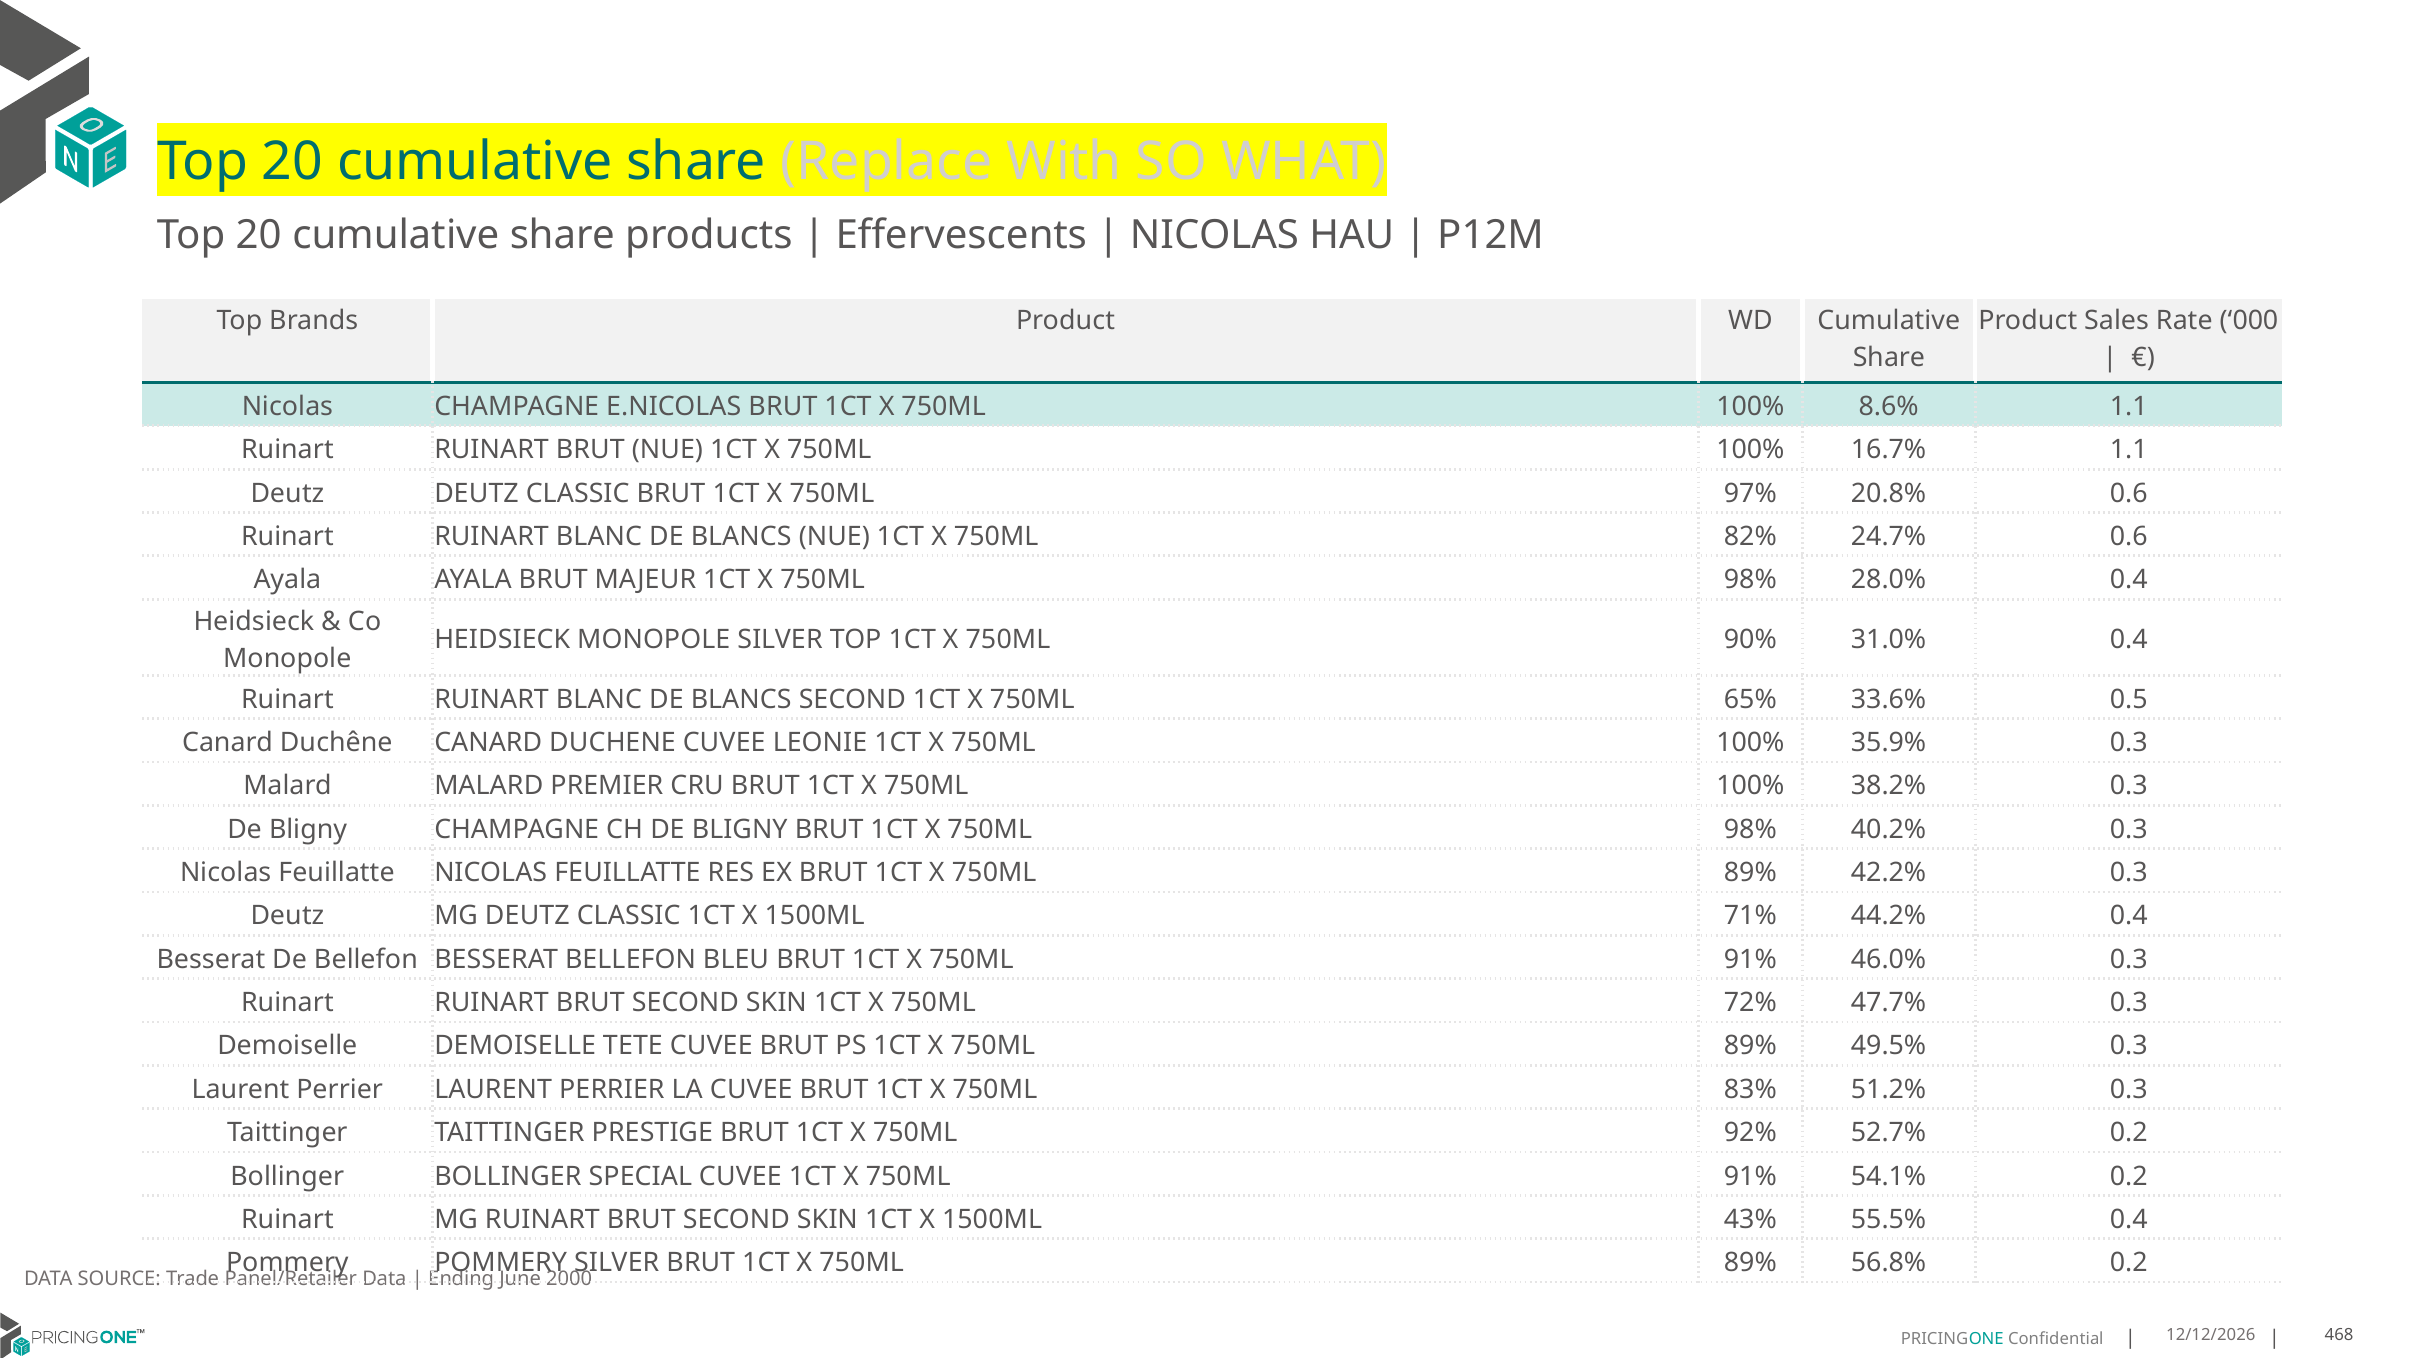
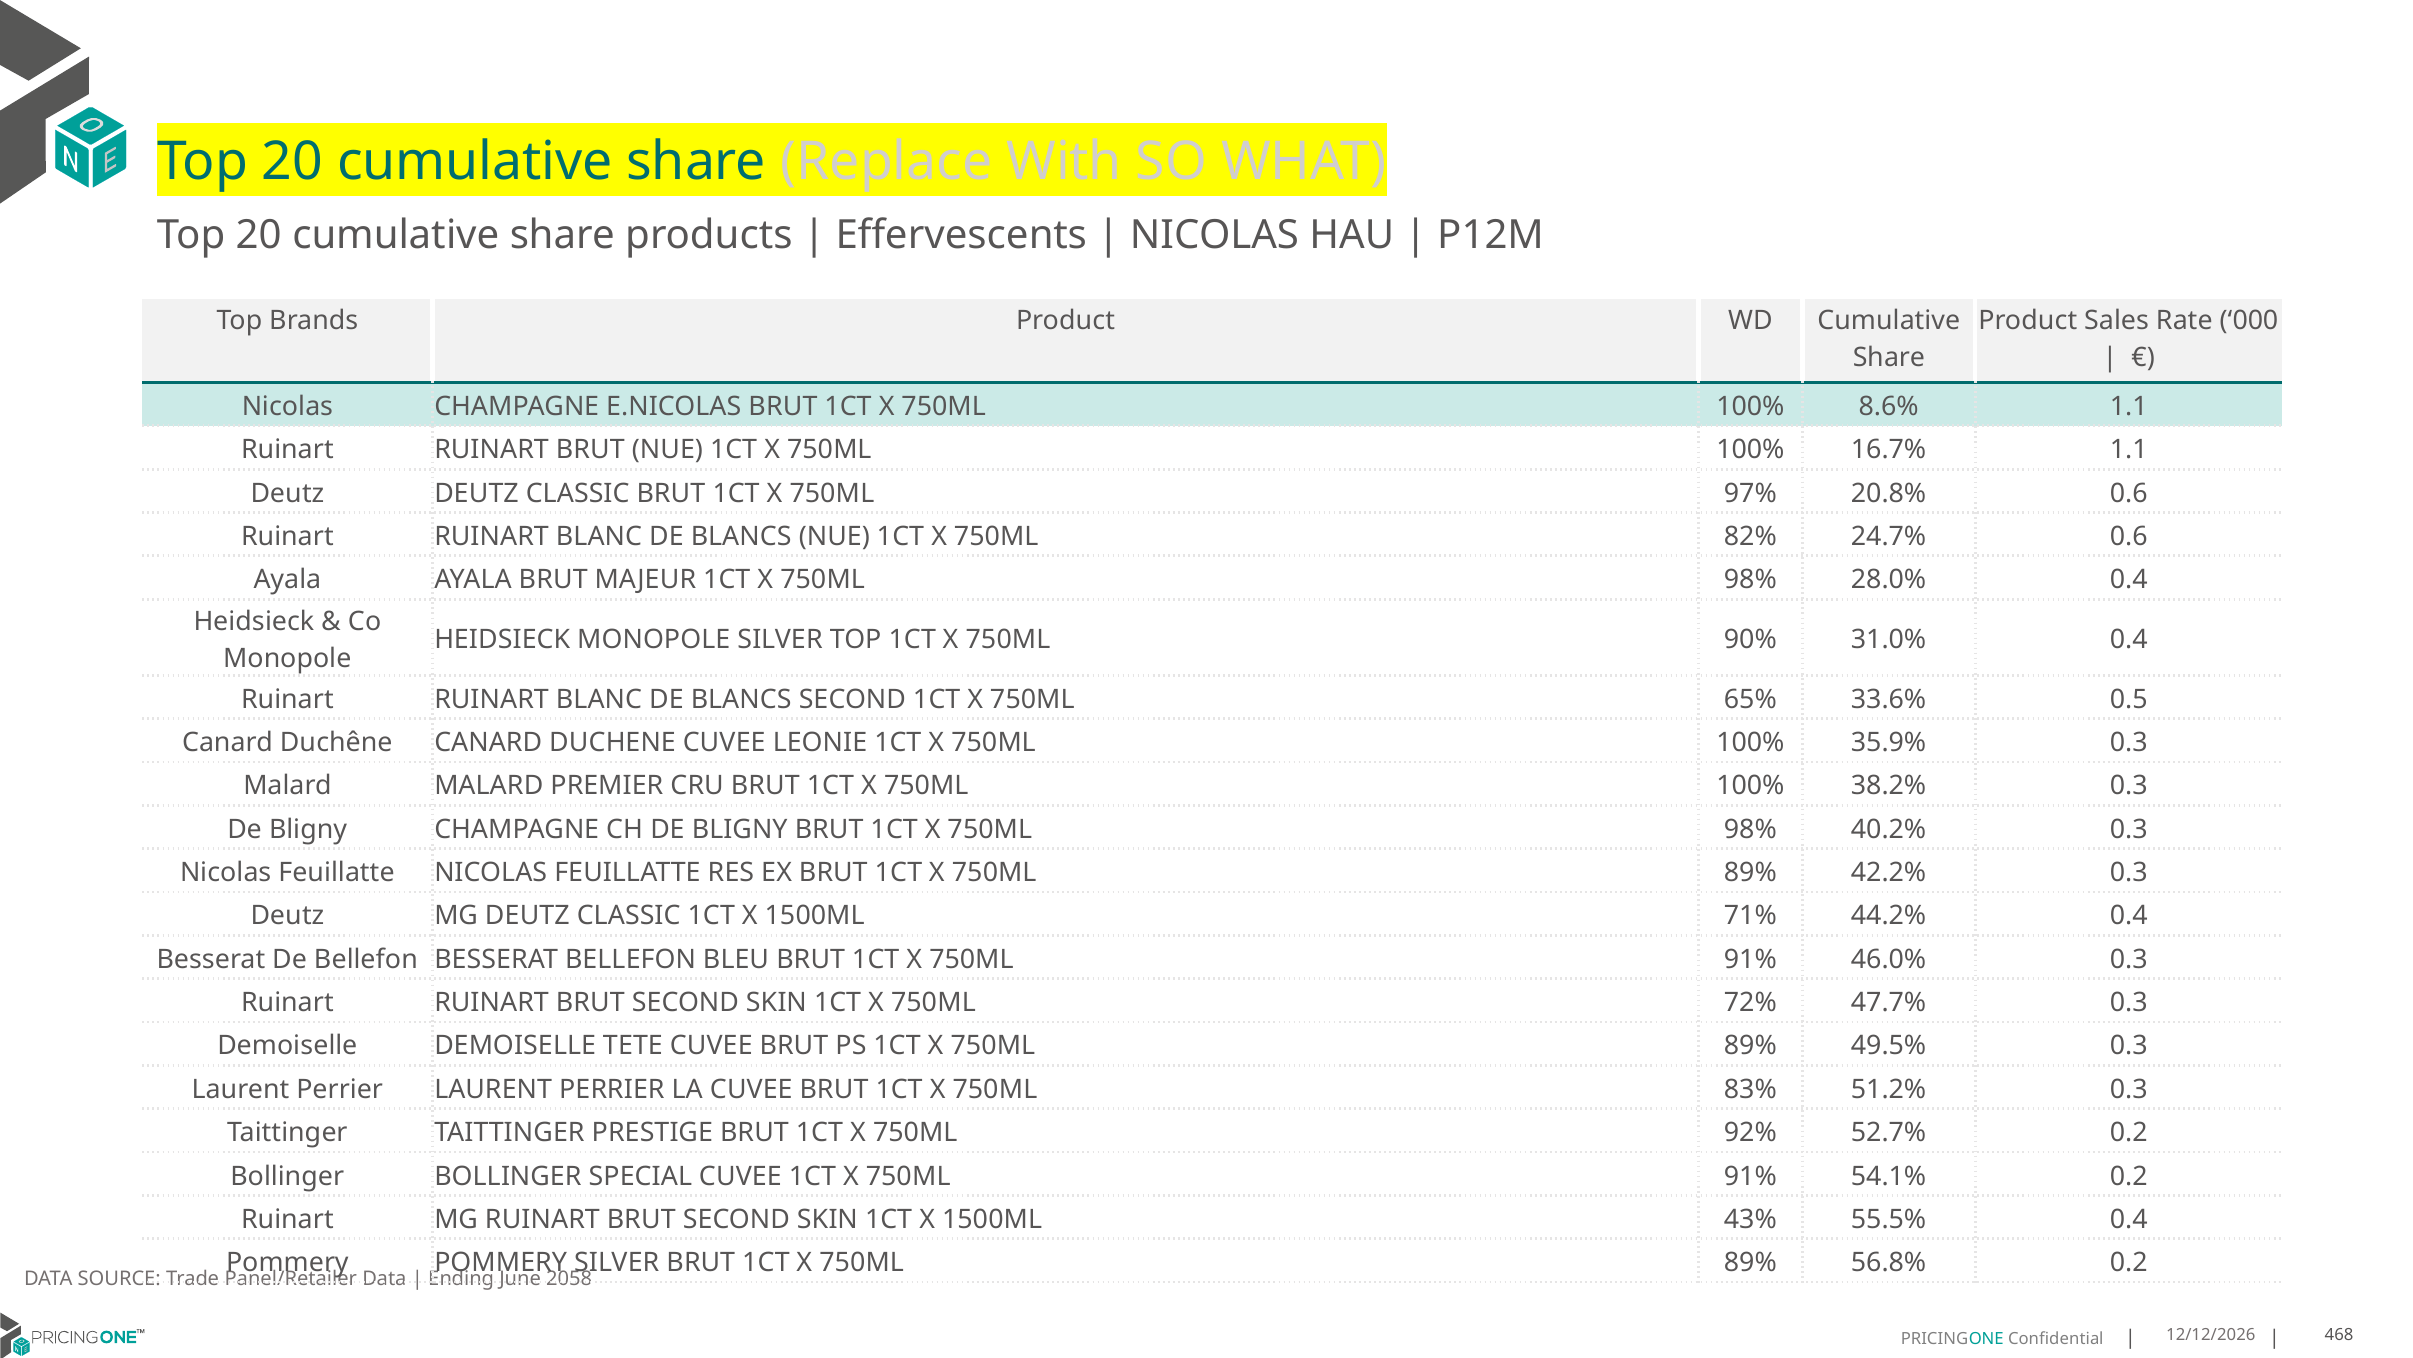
2000: 2000 -> 2058
